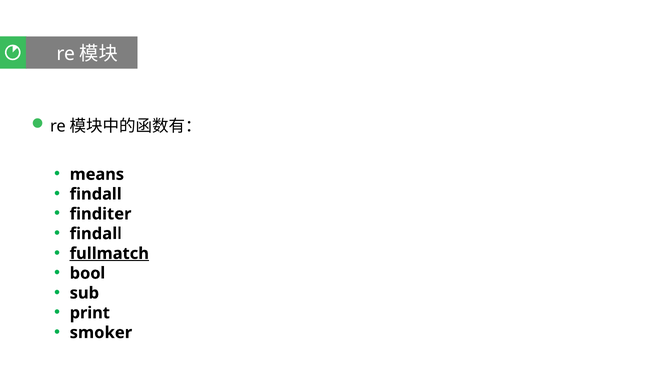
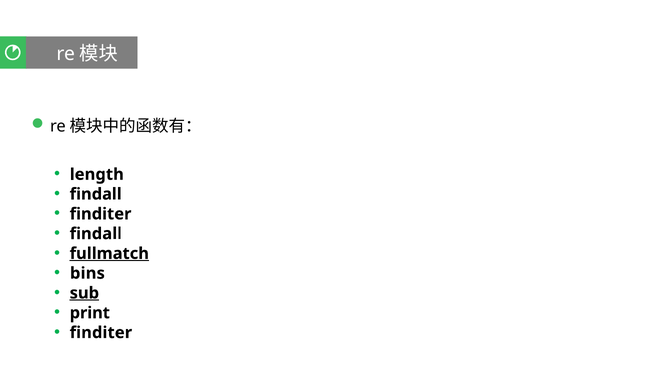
means: means -> length
bool: bool -> bins
sub underline: none -> present
smoker at (101, 333): smoker -> finditer
